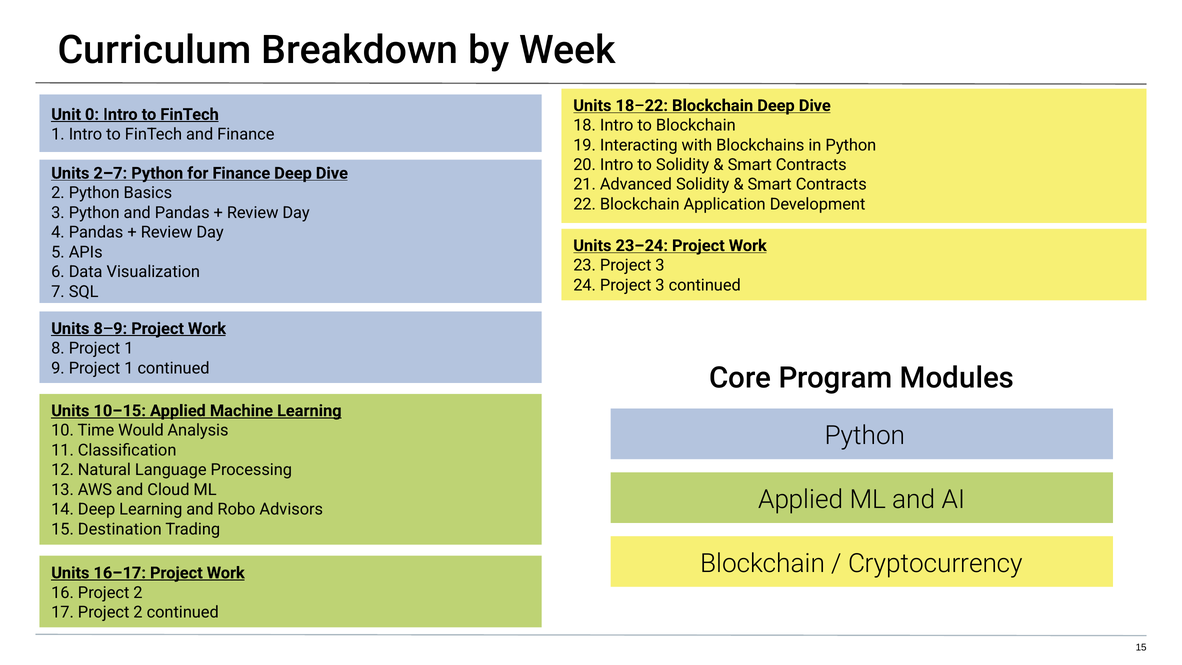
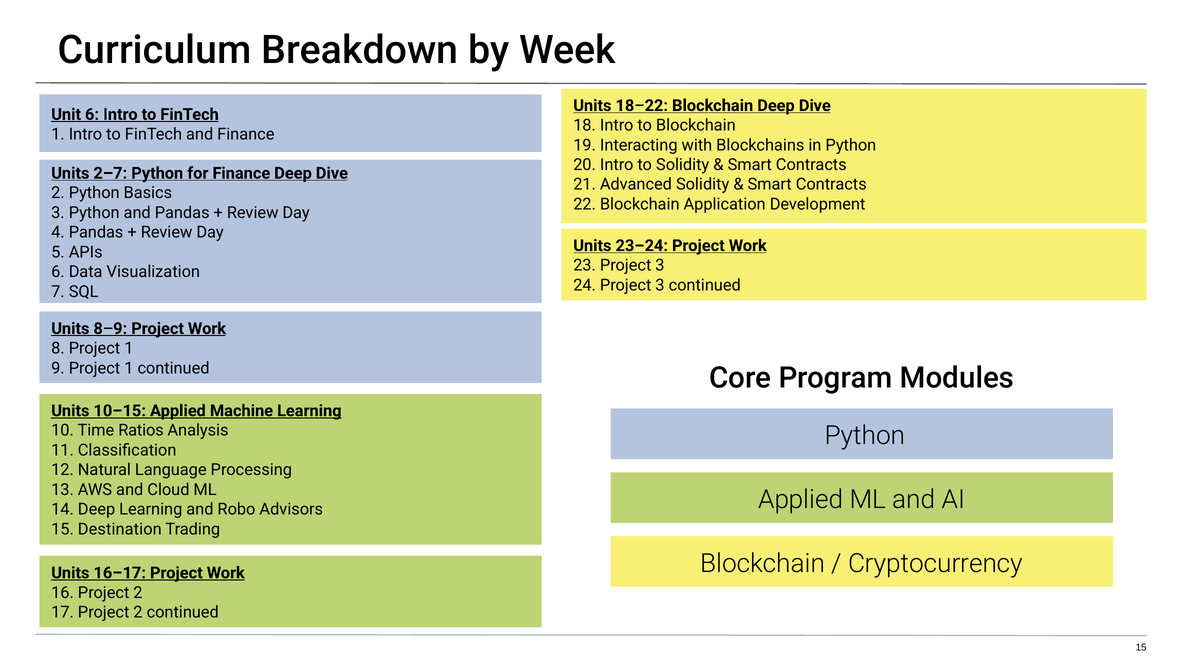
Unit 0: 0 -> 6
Would: Would -> Ratios
